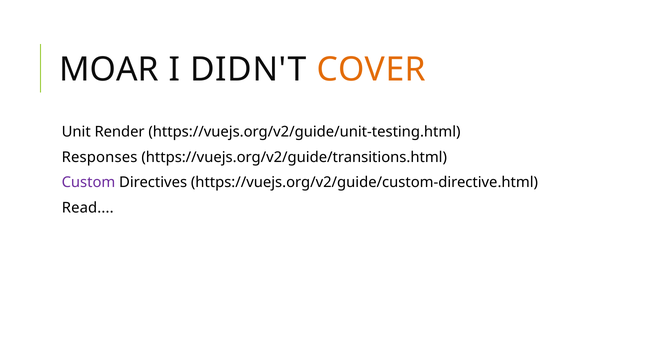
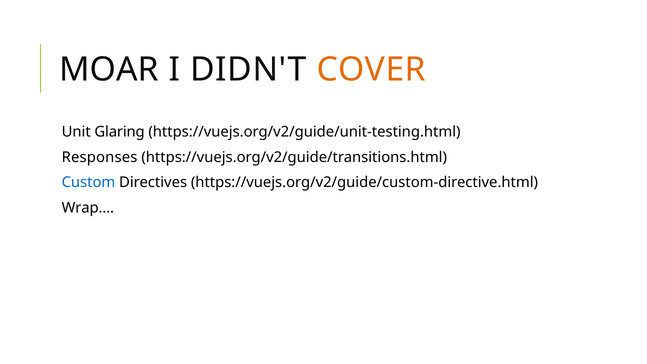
Render: Render -> Glaring
Custom colour: purple -> blue
Read: Read -> Wrap
